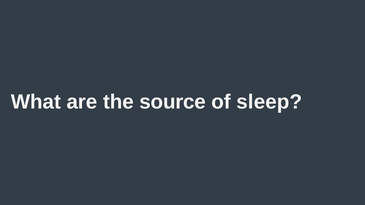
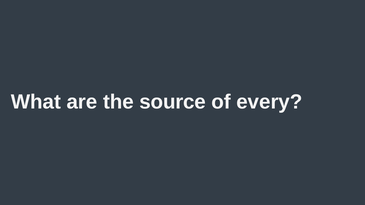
sleep: sleep -> every
